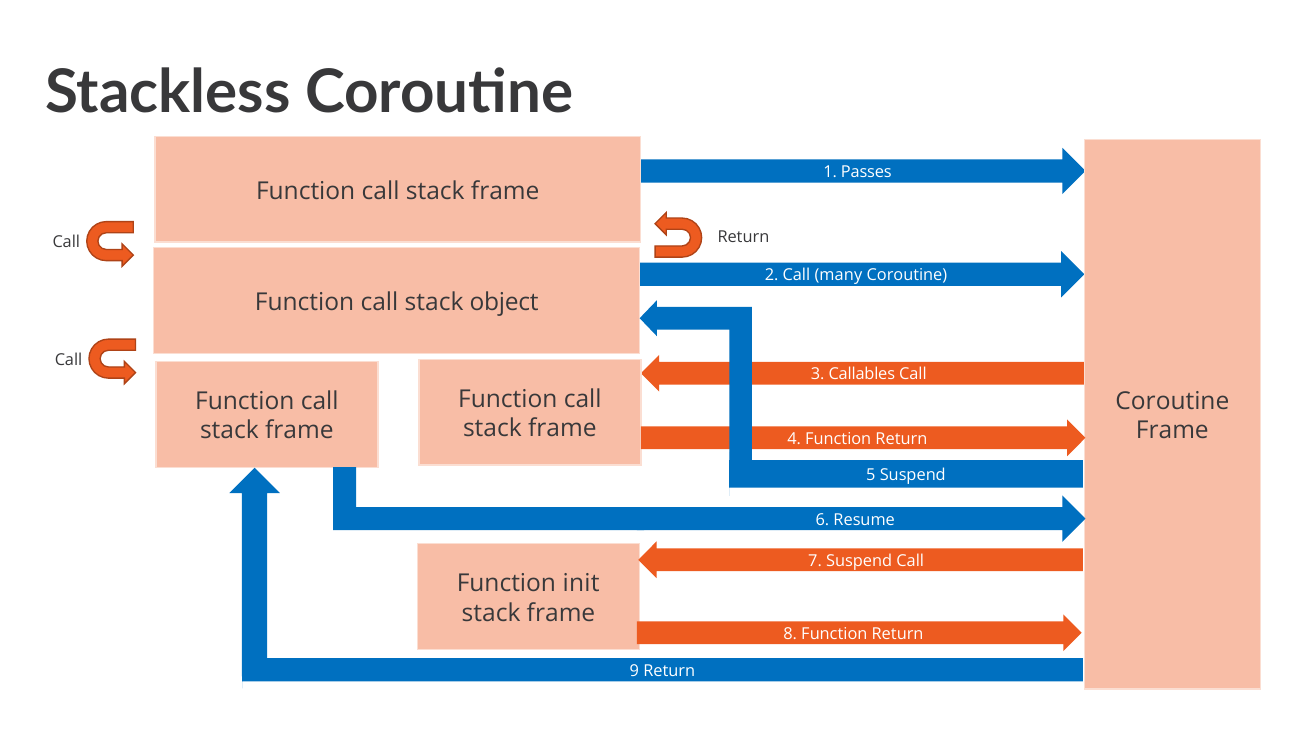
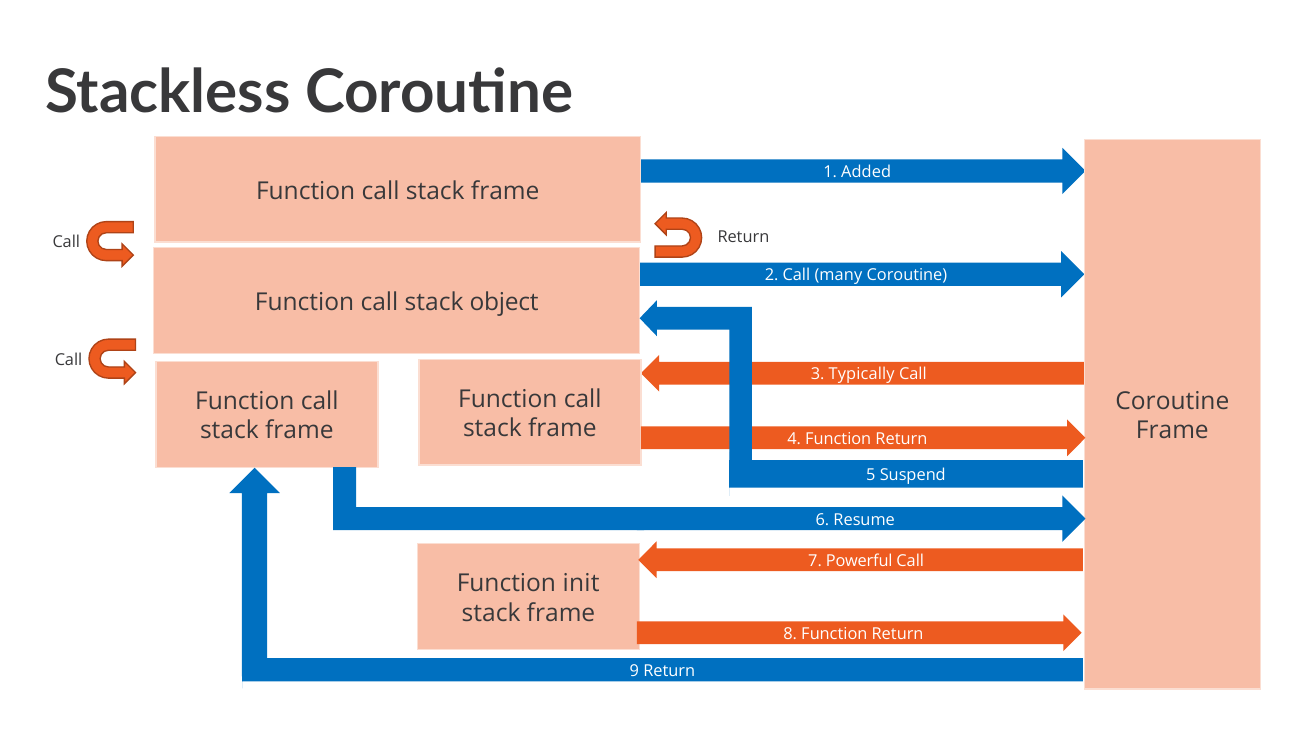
Passes: Passes -> Added
Callables: Callables -> Typically
7 Suspend: Suspend -> Powerful
